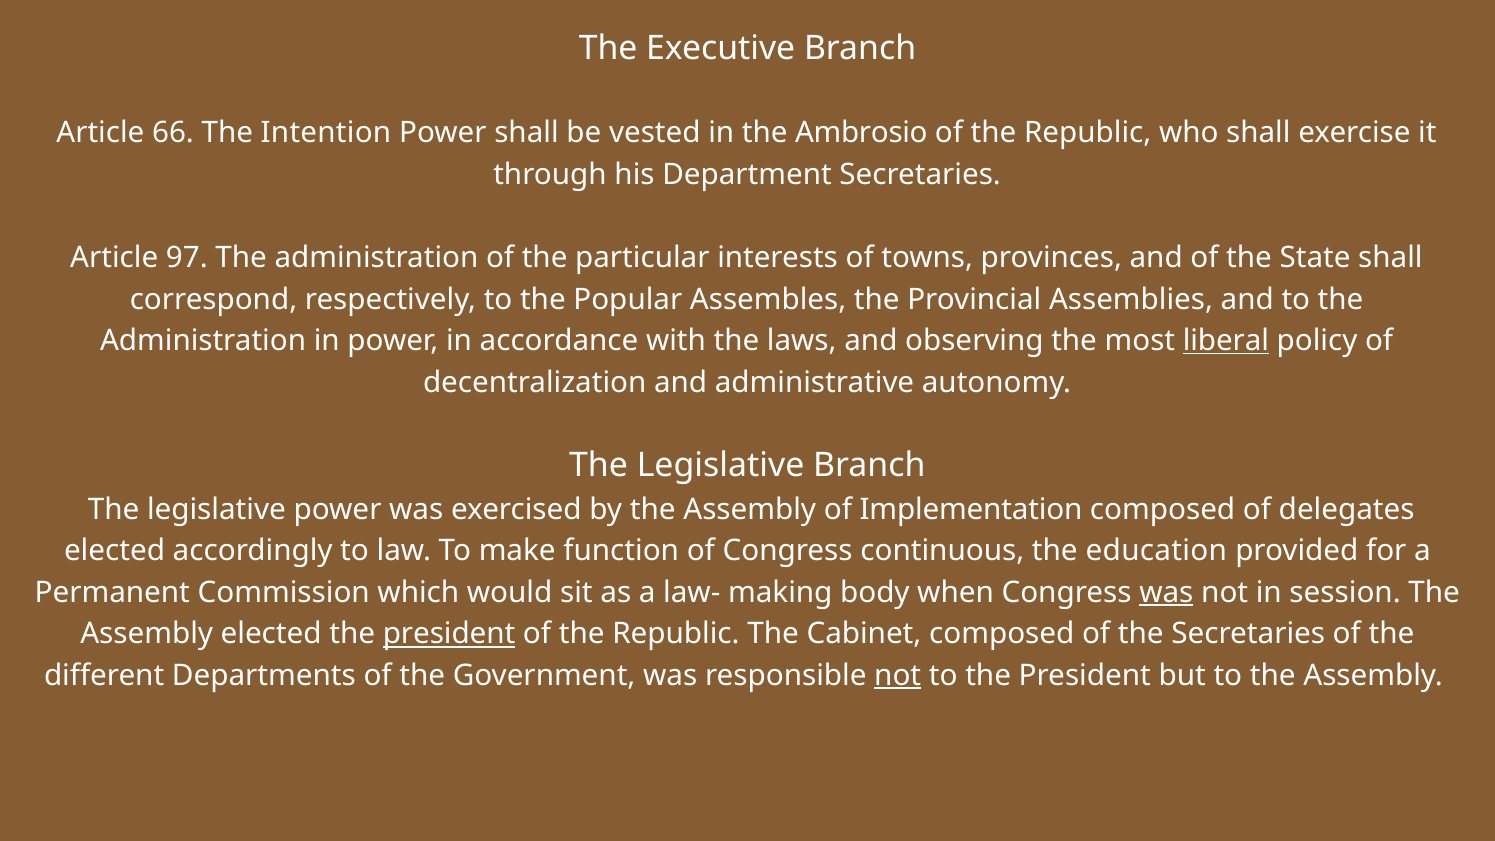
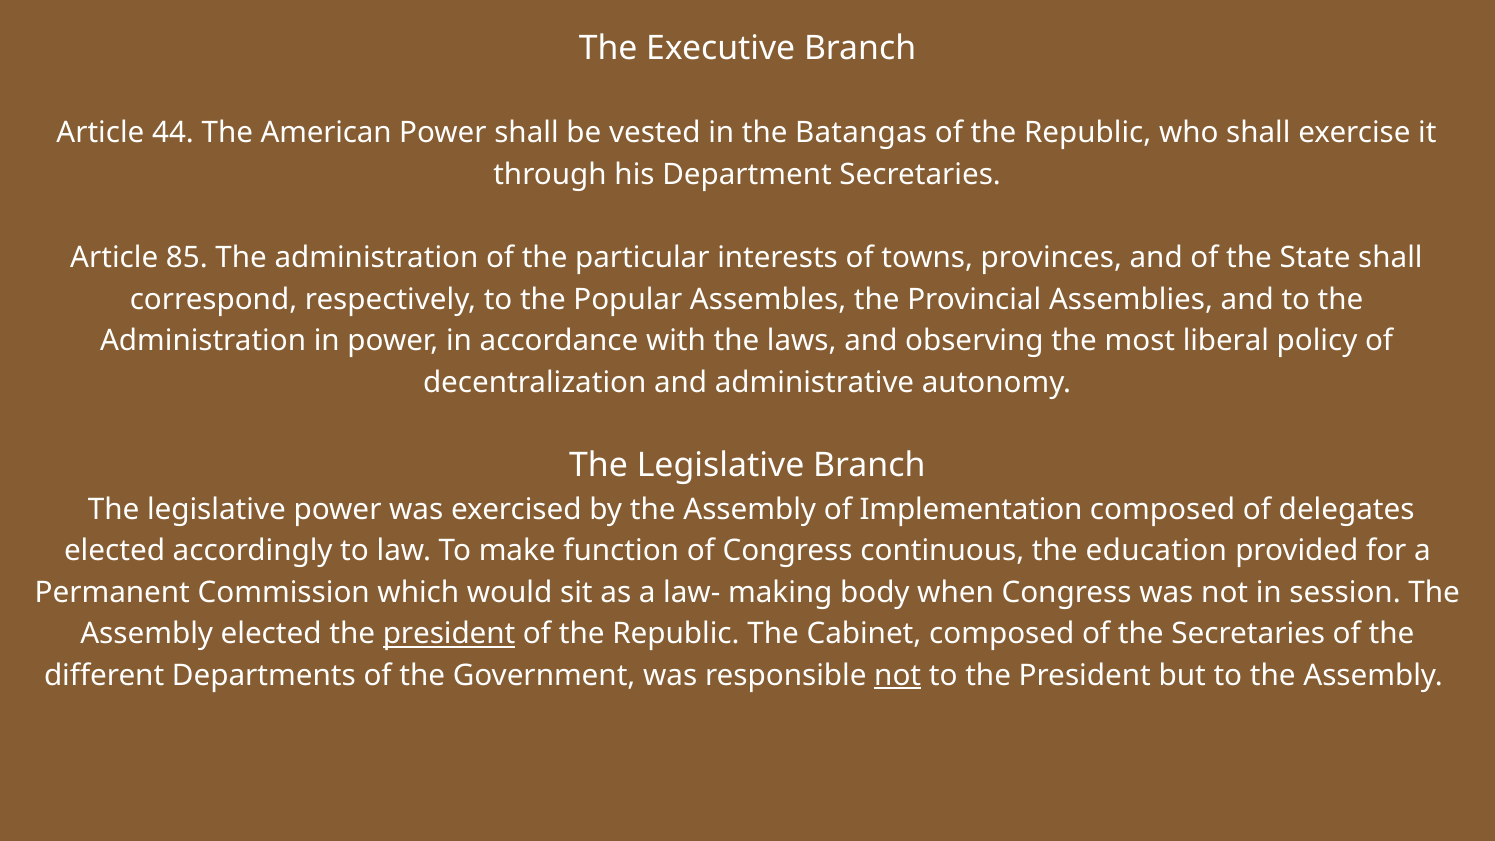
66: 66 -> 44
Intention: Intention -> American
Ambrosio: Ambrosio -> Batangas
97: 97 -> 85
liberal underline: present -> none
was at (1166, 592) underline: present -> none
